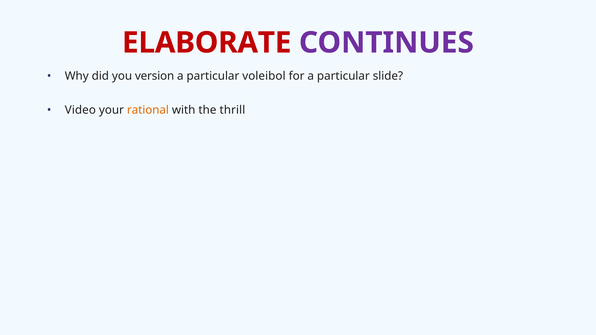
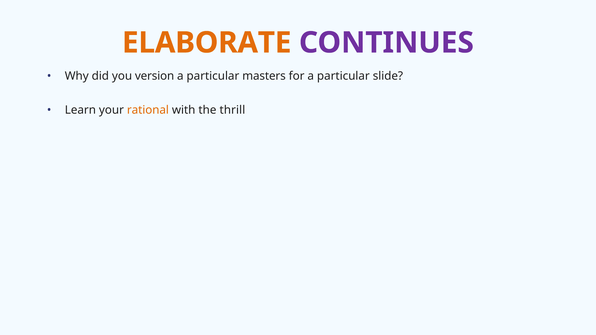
ELABORATE colour: red -> orange
voleibol: voleibol -> masters
Video: Video -> Learn
